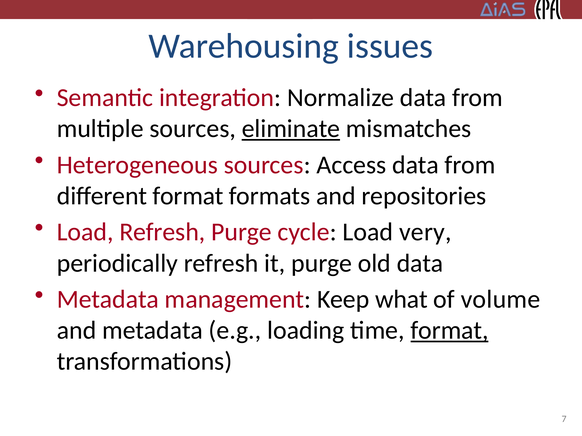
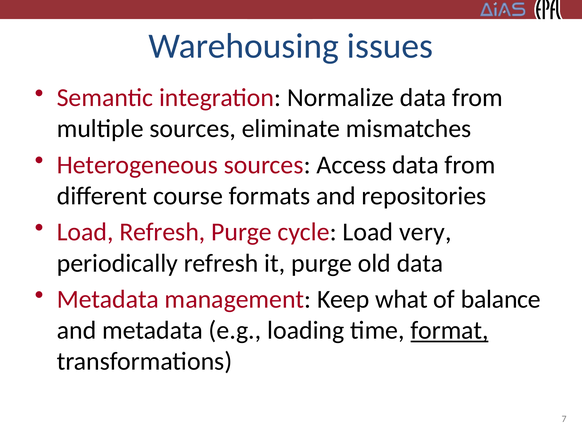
eliminate underline: present -> none
different format: format -> course
volume: volume -> balance
